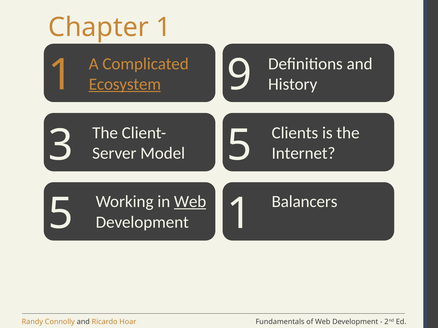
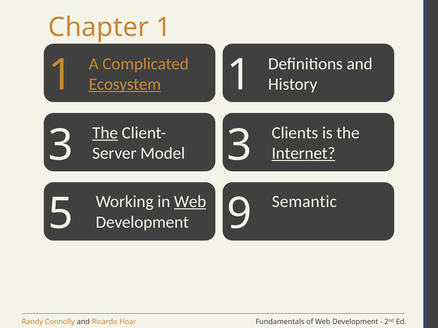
9 at (239, 75): 9 -> 1
The at (105, 133) underline: none -> present
3 5: 5 -> 3
Internet underline: none -> present
Balancers: Balancers -> Semantic
5 1: 1 -> 9
